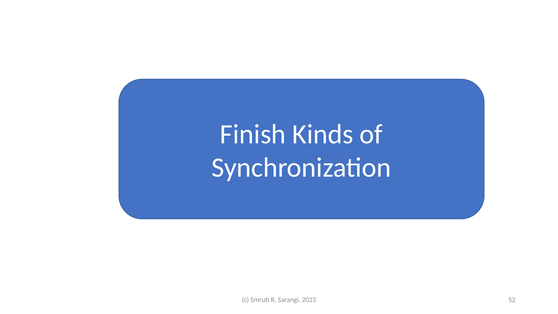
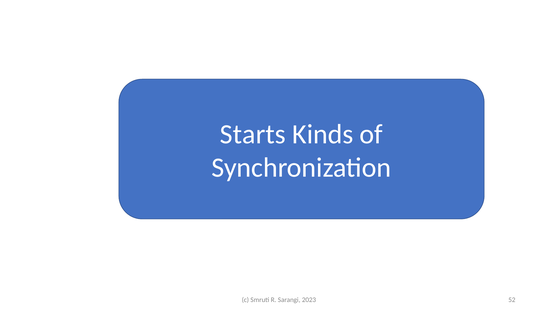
Finish: Finish -> Starts
